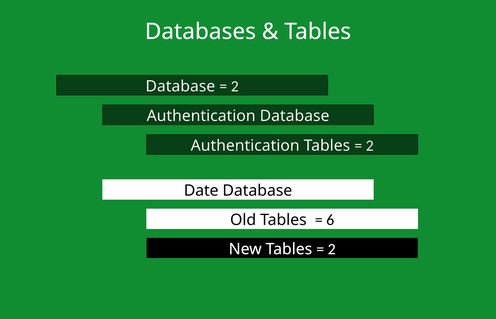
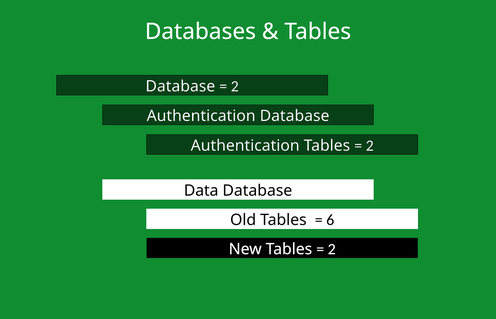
Date: Date -> Data
